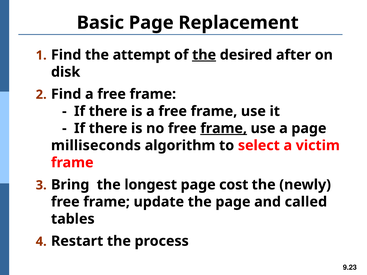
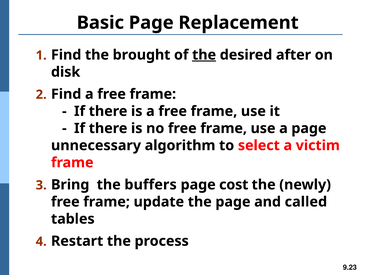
attempt: attempt -> brought
frame at (224, 128) underline: present -> none
milliseconds: milliseconds -> unnecessary
longest: longest -> buffers
